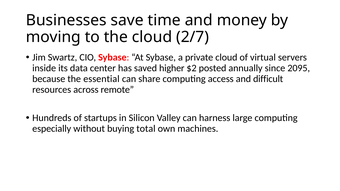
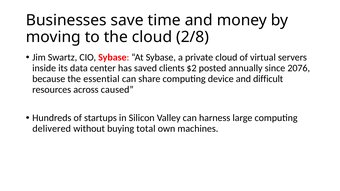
2/7: 2/7 -> 2/8
higher: higher -> clients
2095: 2095 -> 2076
access: access -> device
remote: remote -> caused
especially: especially -> delivered
